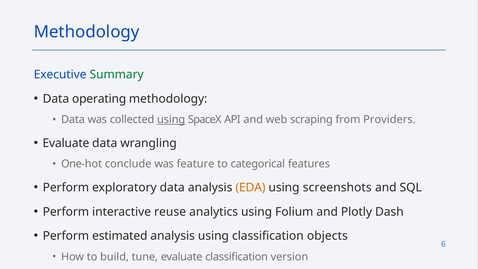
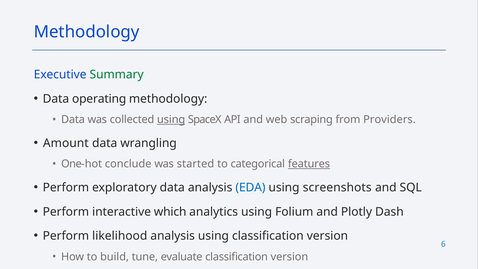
Evaluate at (66, 143): Evaluate -> Amount
feature: feature -> started
features underline: none -> present
EDA colour: orange -> blue
reuse: reuse -> which
estimated: estimated -> likelihood
using classification objects: objects -> version
